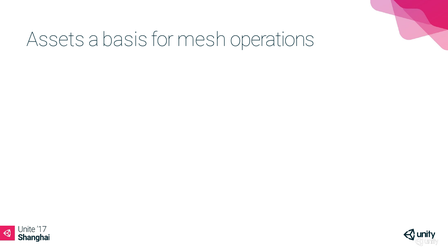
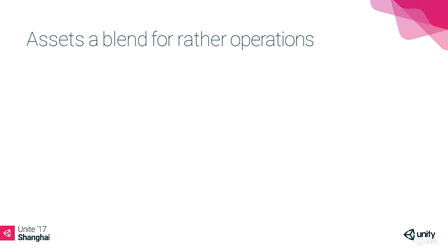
basis: basis -> blend
mesh: mesh -> rather
